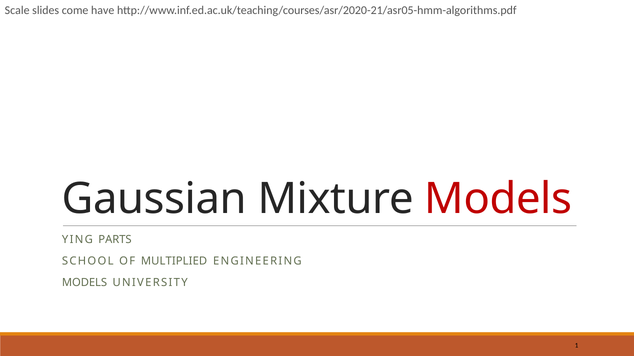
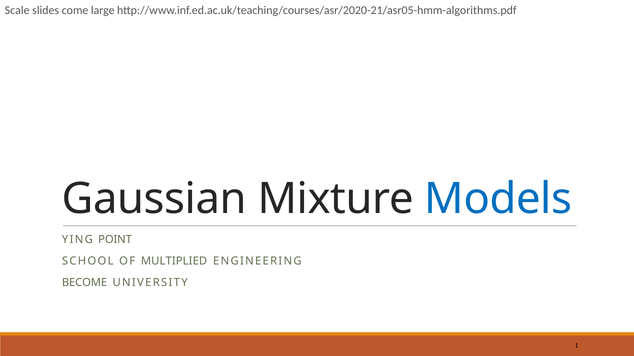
have: have -> large
Models at (498, 199) colour: red -> blue
PARTS: PARTS -> POINT
MODELS at (85, 283): MODELS -> BECOME
